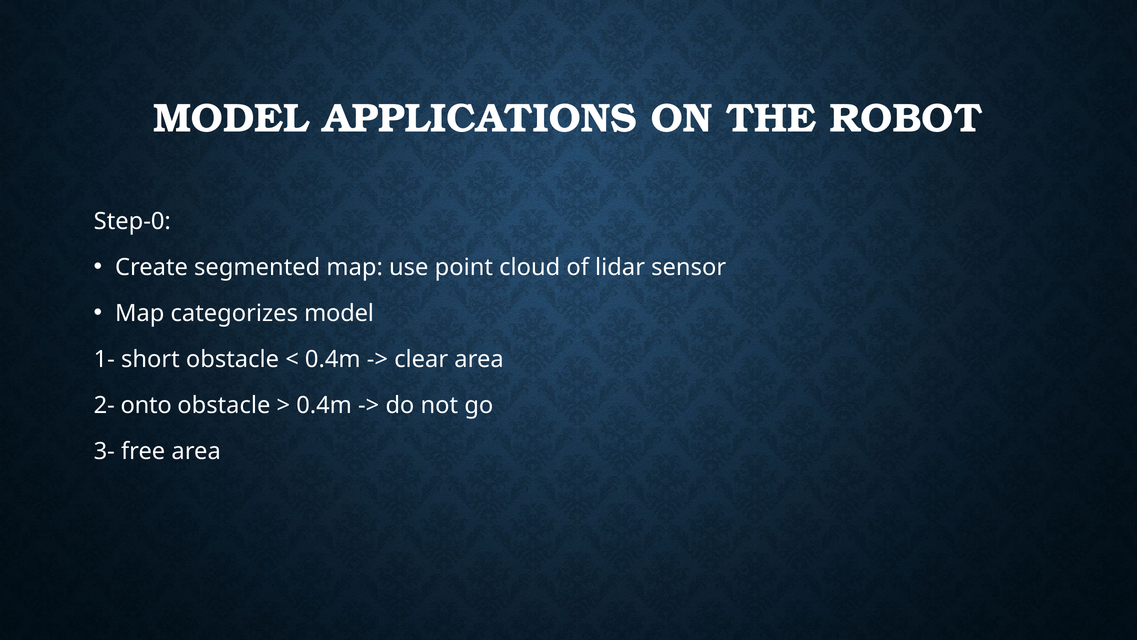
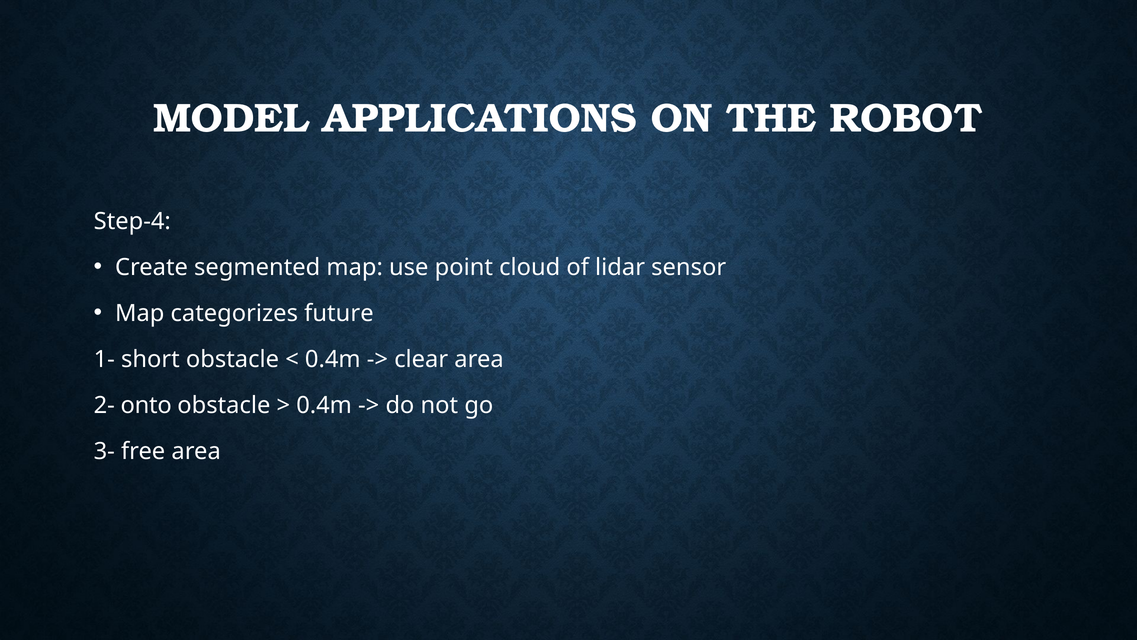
Step-0: Step-0 -> Step-4
categorizes model: model -> future
